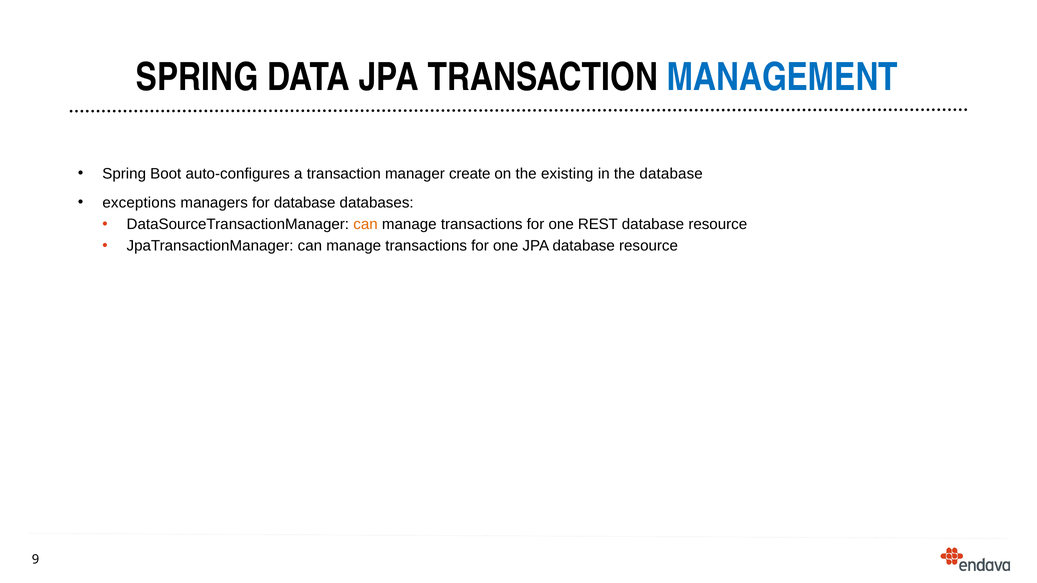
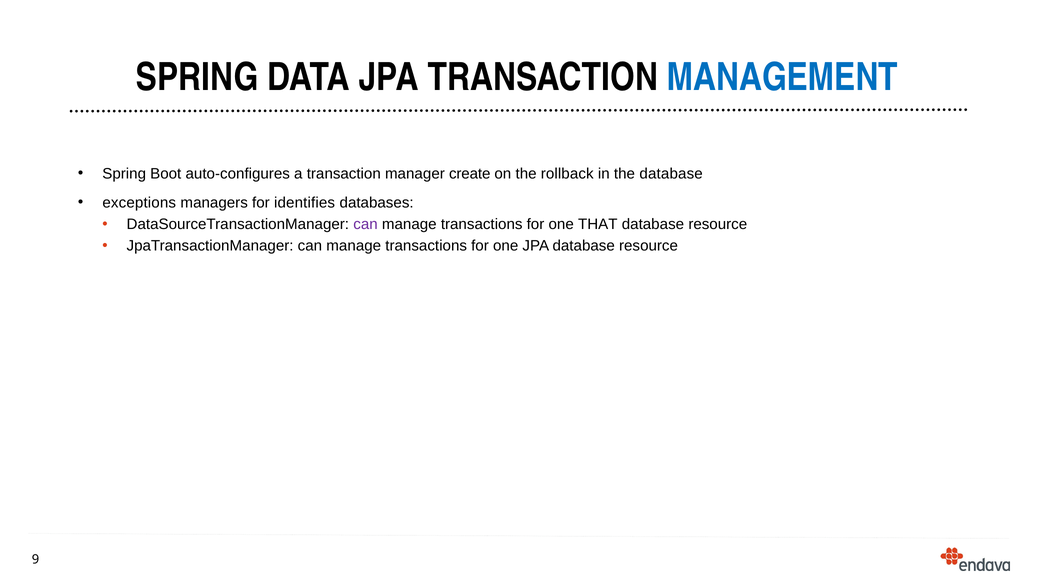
existing: existing -> rollback
for database: database -> identifies
can at (366, 224) colour: orange -> purple
REST: REST -> THAT
